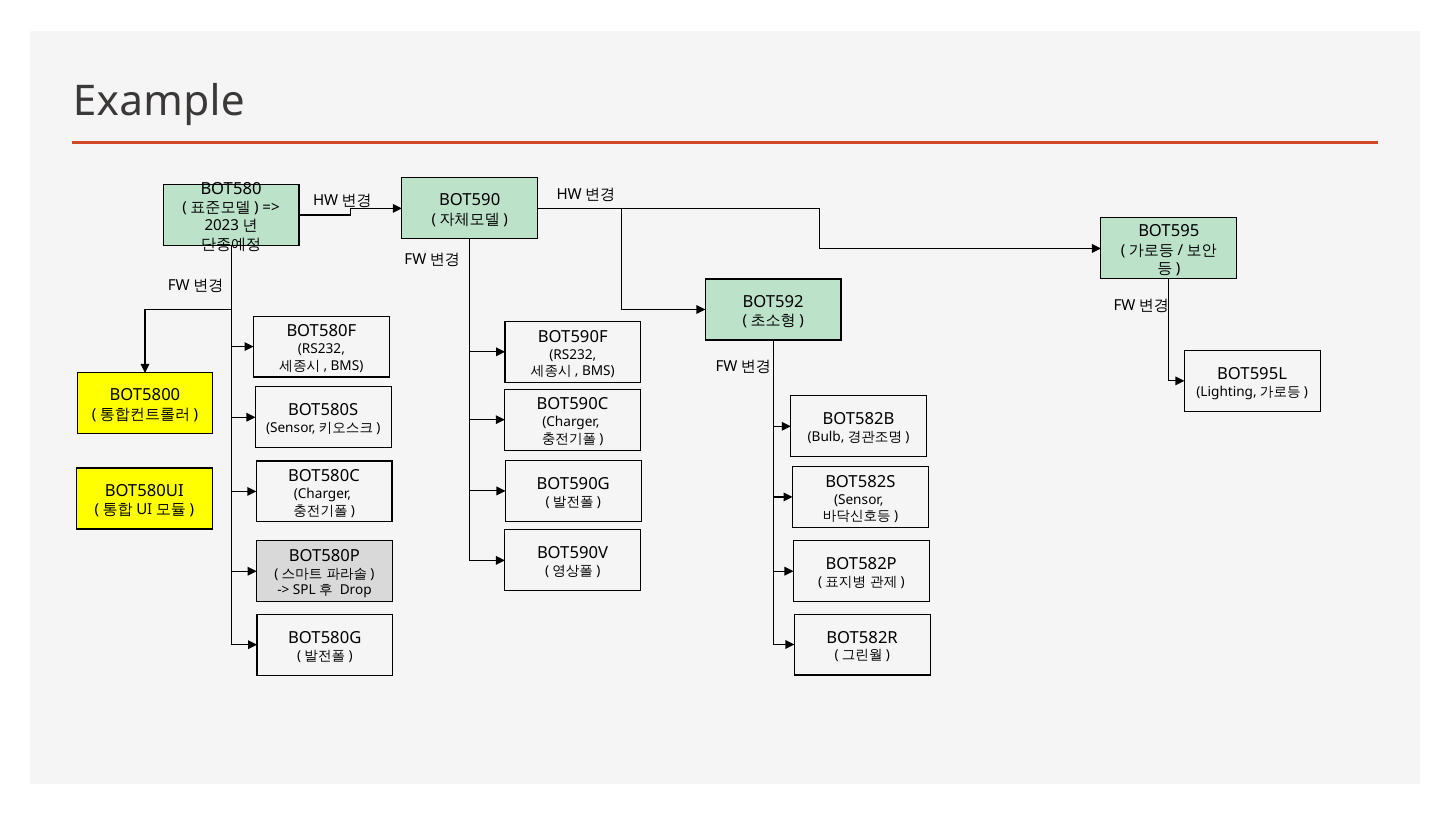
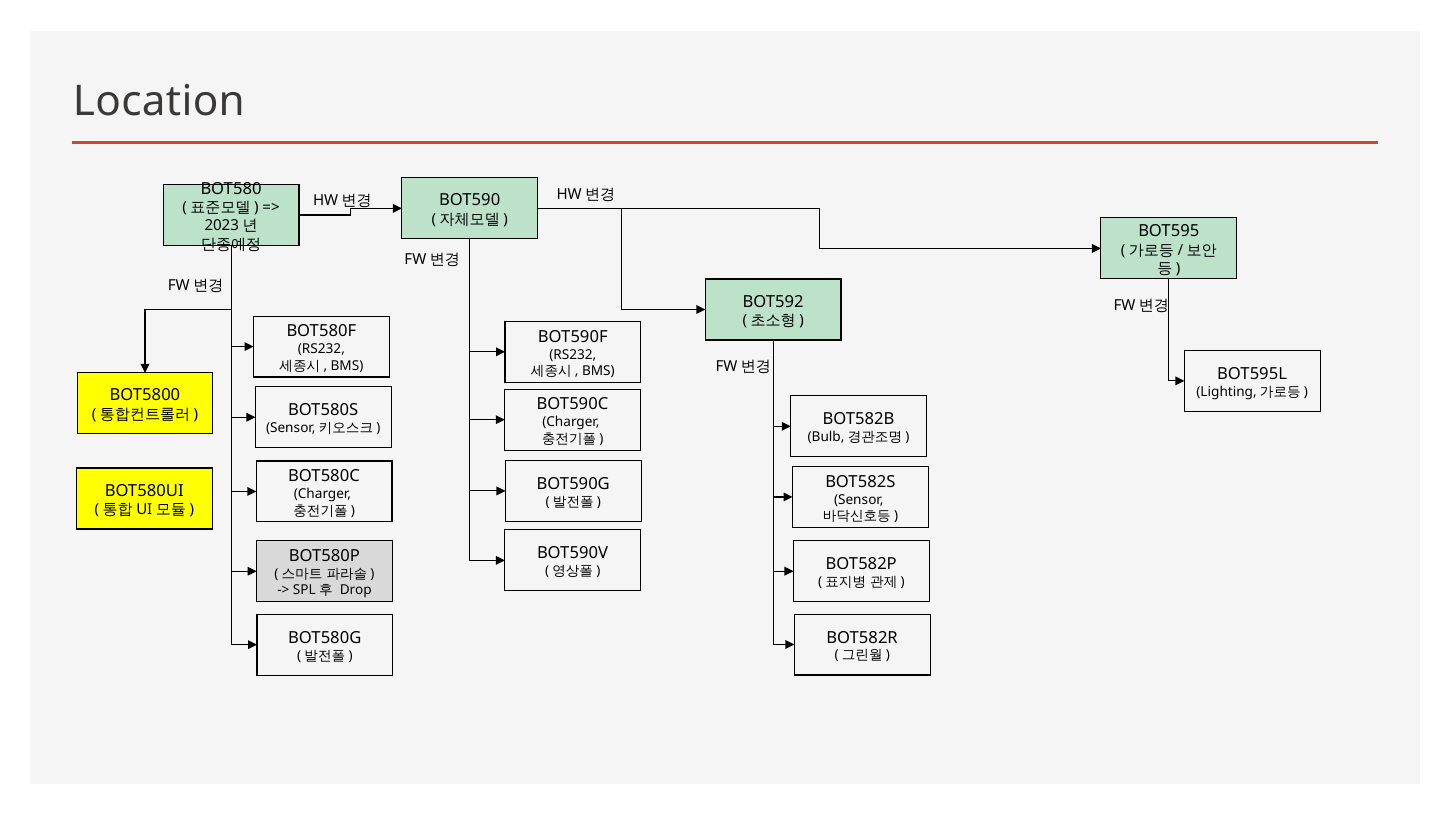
Example: Example -> Location
